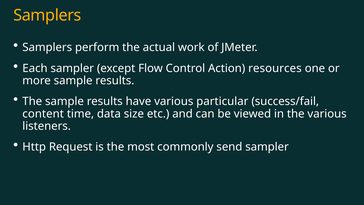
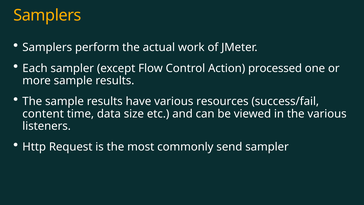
resources: resources -> processed
particular: particular -> resources
